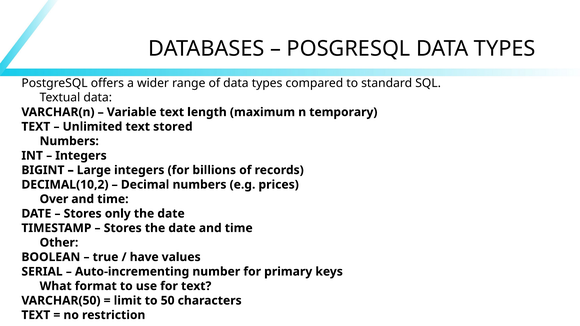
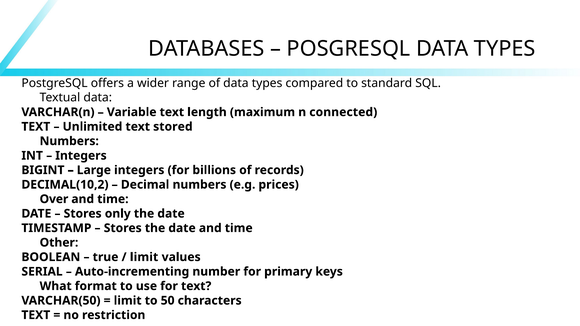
temporary: temporary -> connected
have at (144, 257): have -> limit
